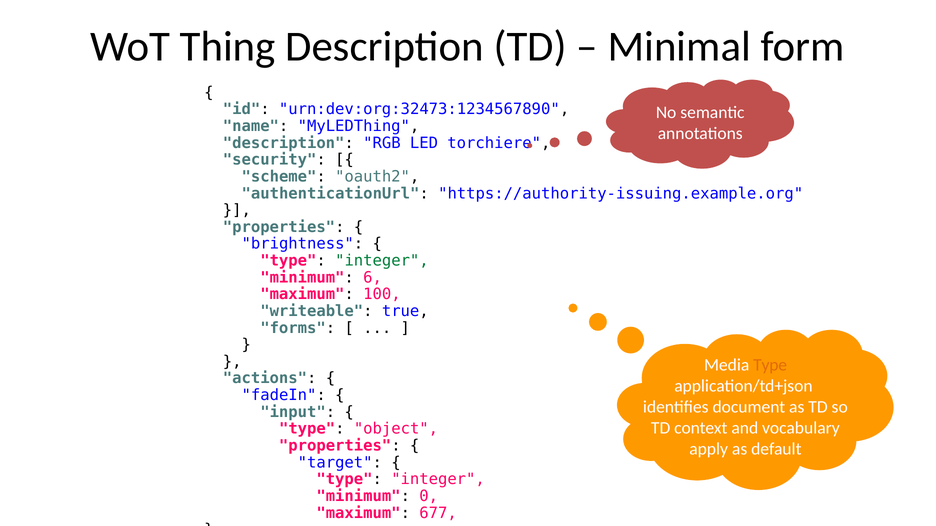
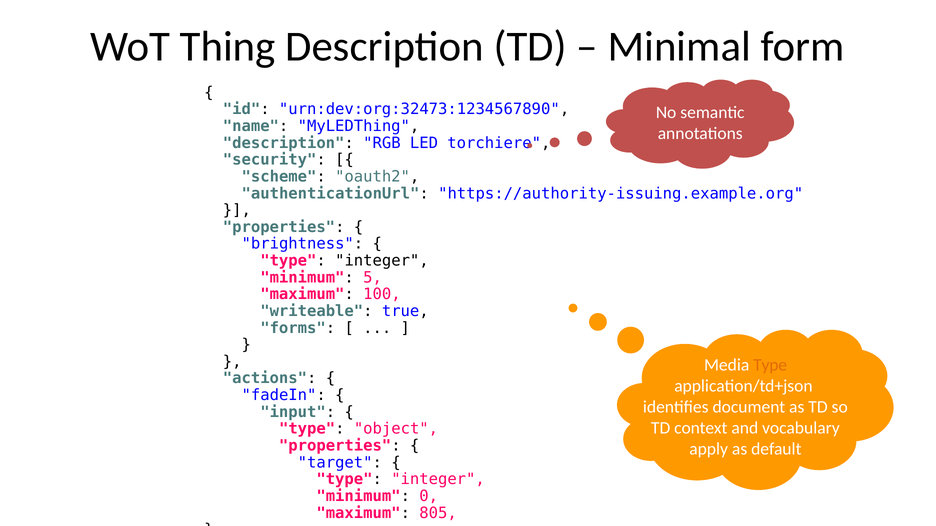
integer at (382, 261) colour: green -> black
6: 6 -> 5
677: 677 -> 805
